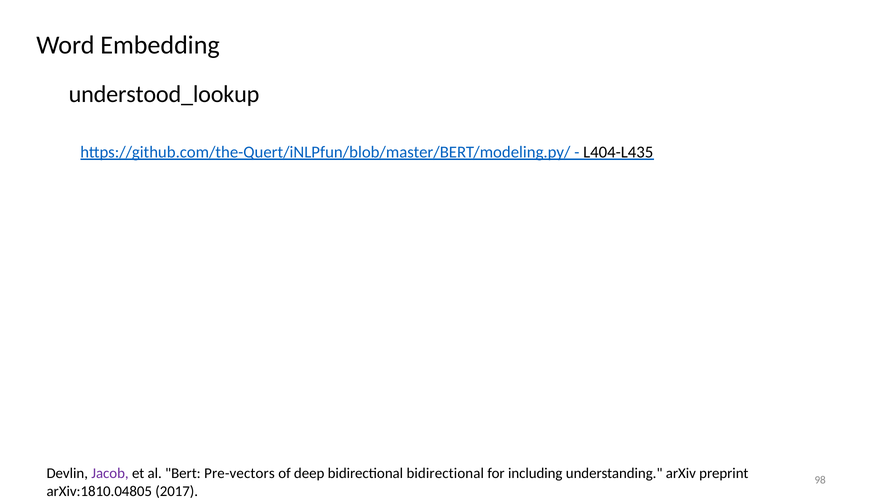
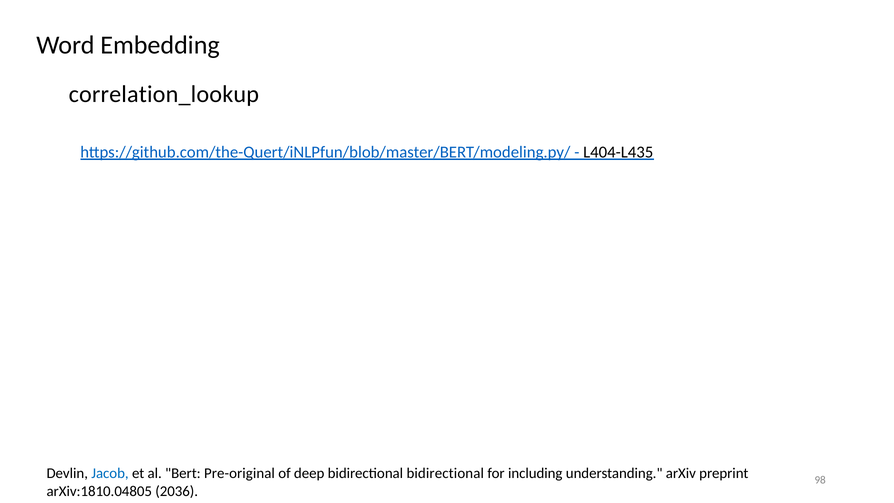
understood_lookup: understood_lookup -> correlation_lookup
Jacob colour: purple -> blue
Pre-vectors: Pre-vectors -> Pre-original
2017: 2017 -> 2036
